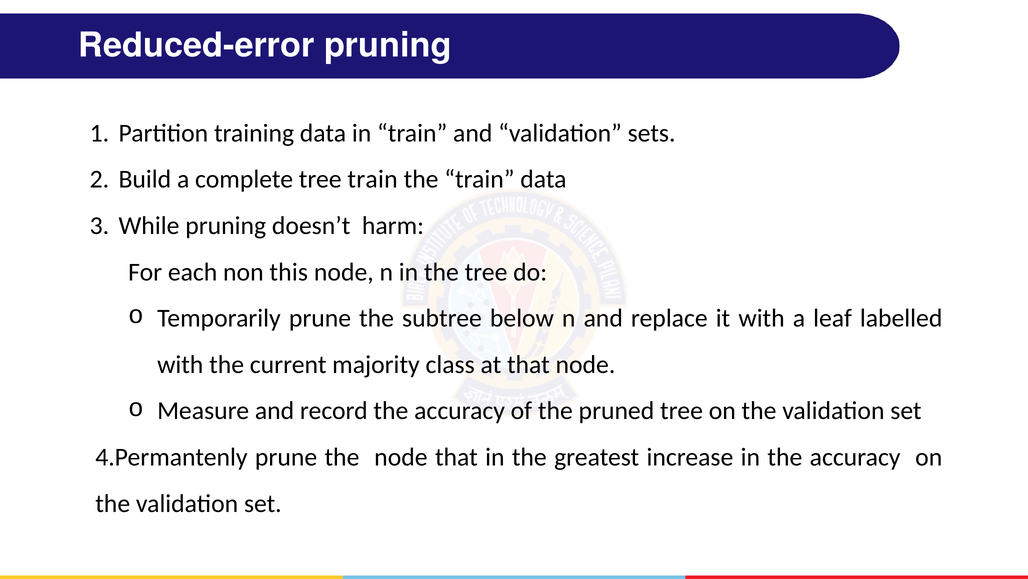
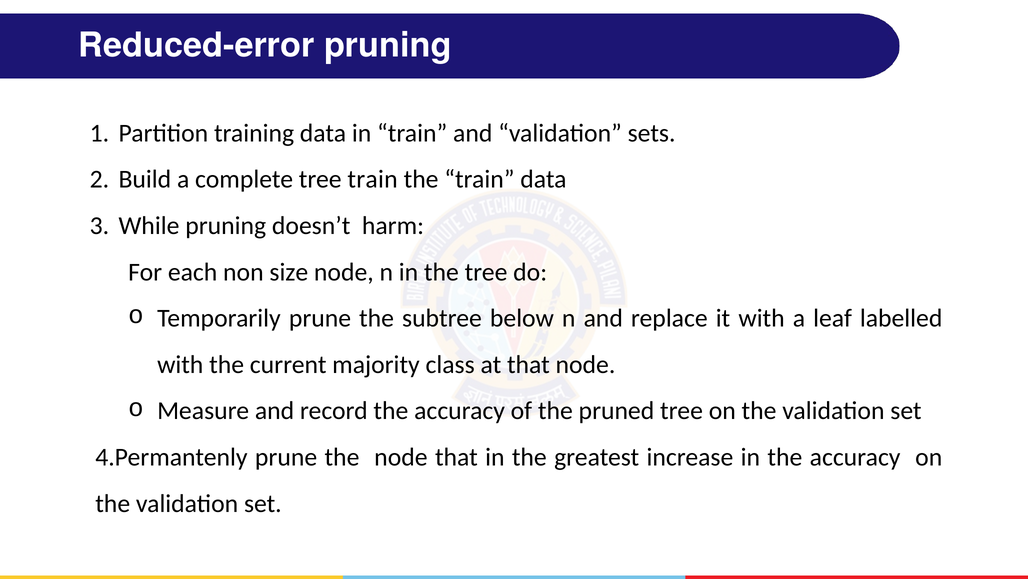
this: this -> size
